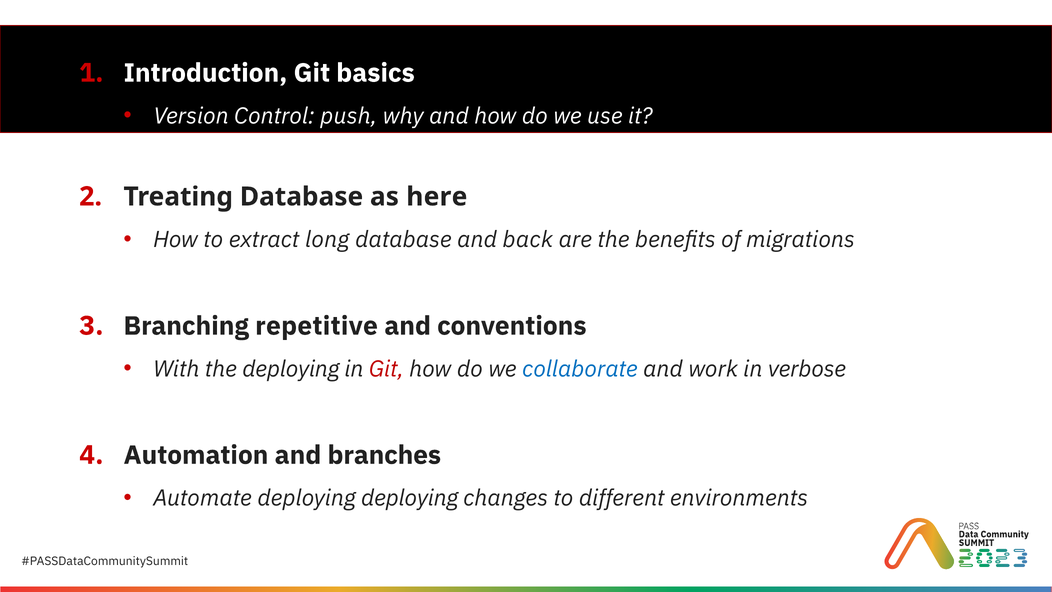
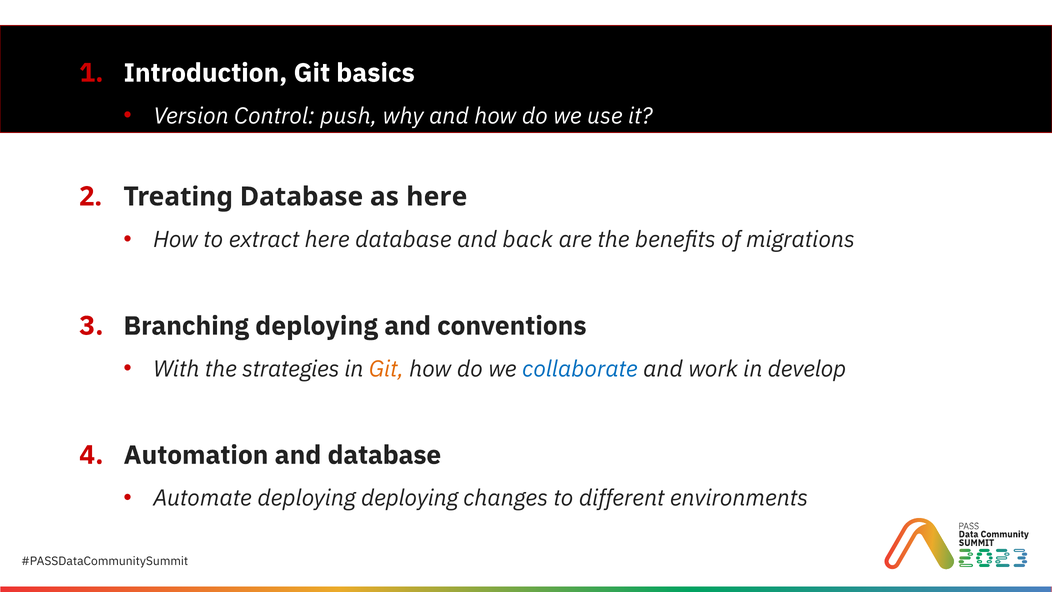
extract long: long -> here
Branching repetitive: repetitive -> deploying
the deploying: deploying -> strategies
Git at (386, 369) colour: red -> orange
verbose: verbose -> develop
and branches: branches -> database
